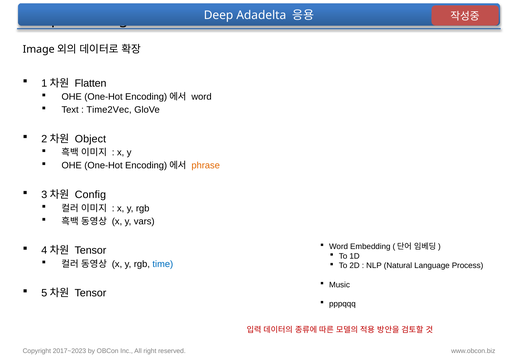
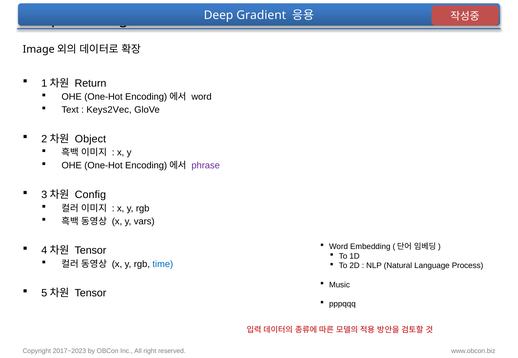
Adadelta: Adadelta -> Gradient
Flatten: Flatten -> Return
Time2Vec: Time2Vec -> Keys2Vec
phrase colour: orange -> purple
